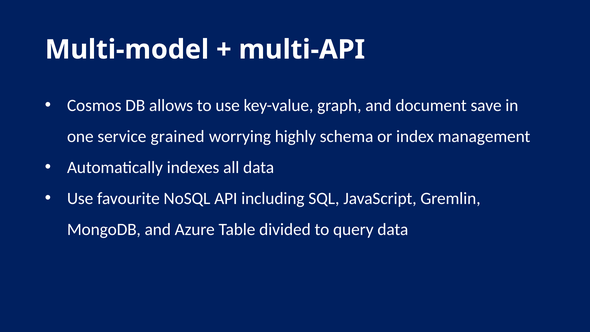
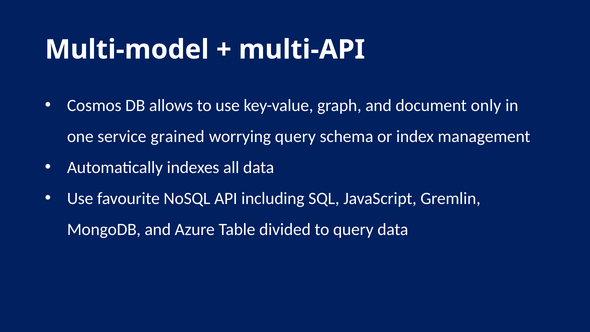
save: save -> only
worrying highly: highly -> query
